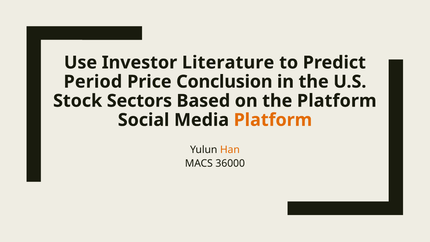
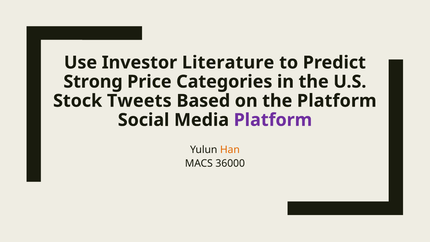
Period: Period -> Strong
Conclusion: Conclusion -> Categories
Sectors: Sectors -> Tweets
Platform at (273, 120) colour: orange -> purple
